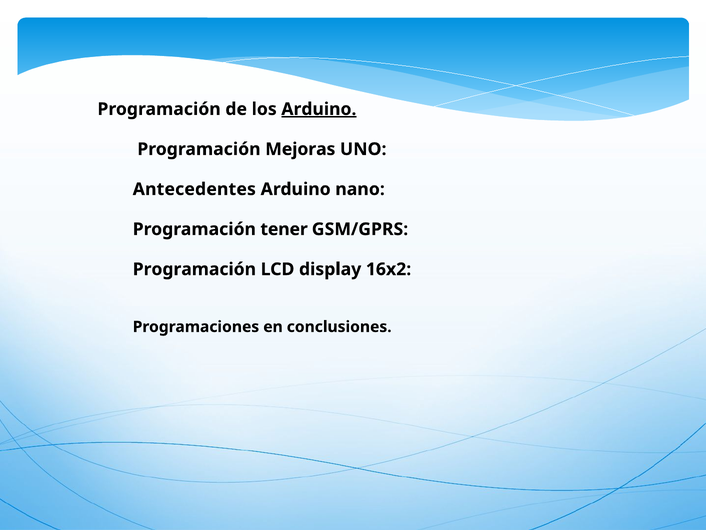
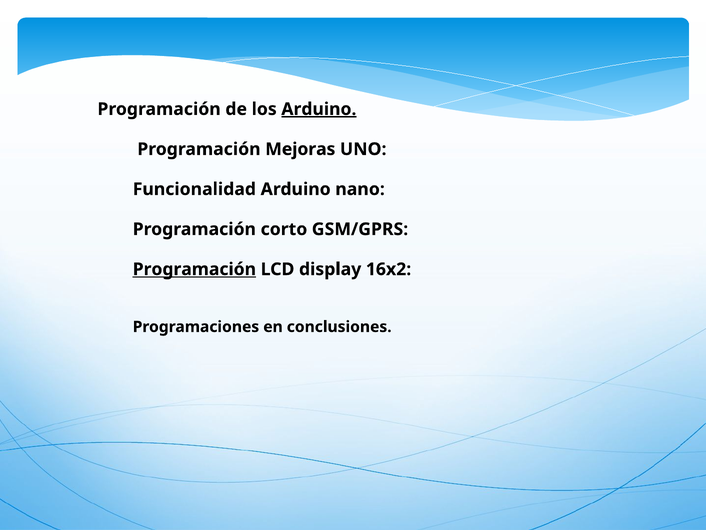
Antecedentes: Antecedentes -> Funcionalidad
tener: tener -> corto
Programación at (194, 269) underline: none -> present
